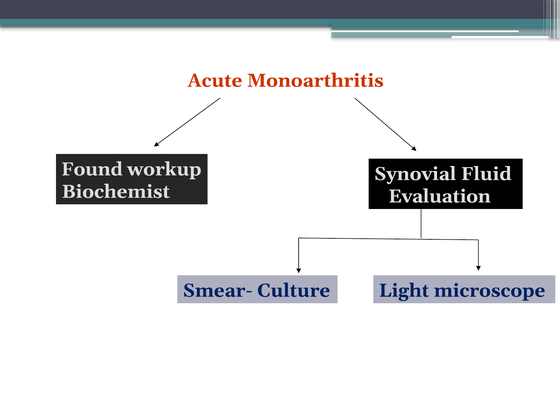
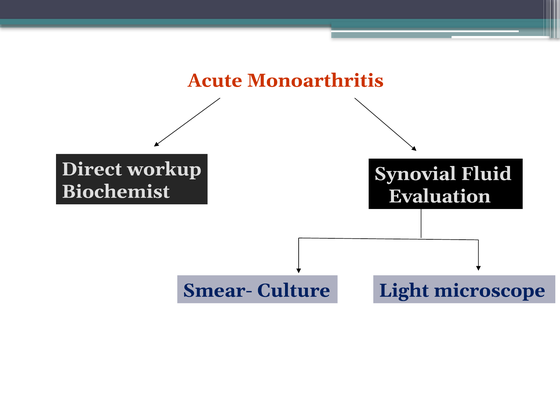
Found: Found -> Direct
